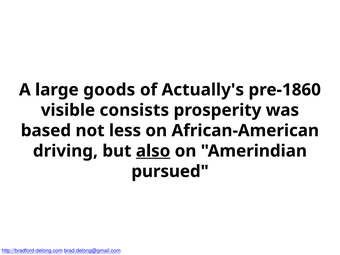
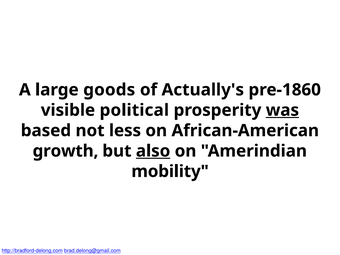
consists: consists -> political
was underline: none -> present
driving: driving -> growth
pursued: pursued -> mobility
